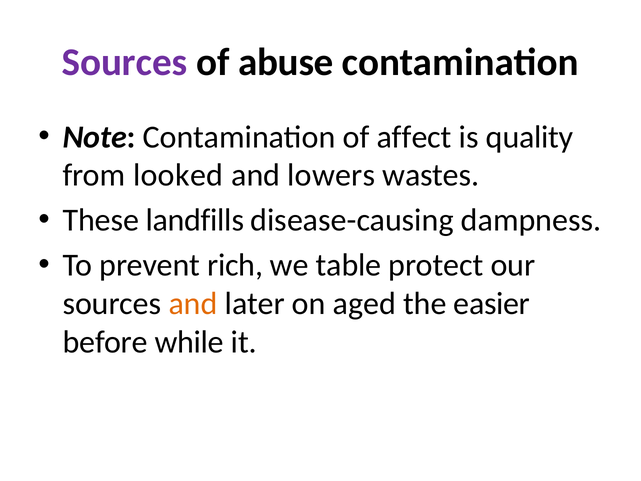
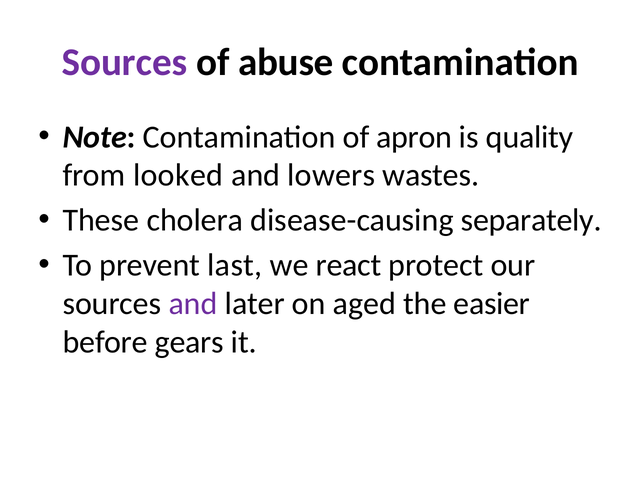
affect: affect -> apron
landfills: landfills -> cholera
dampness: dampness -> separately
rich: rich -> last
table: table -> react
and at (193, 304) colour: orange -> purple
while: while -> gears
